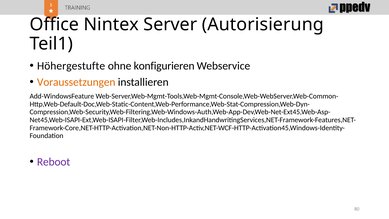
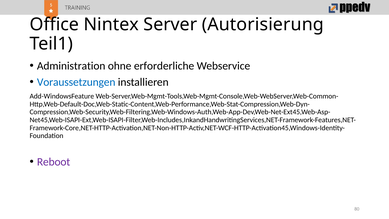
Höhergestufte: Höhergestufte -> Administration
konfigurieren: konfigurieren -> erforderliche
Voraussetzungen colour: orange -> blue
